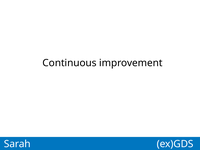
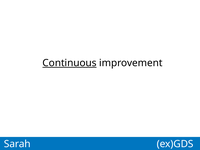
Continuous underline: none -> present
